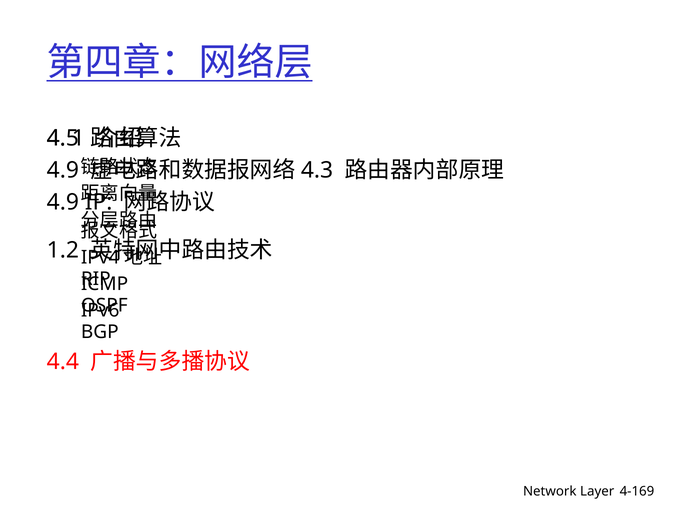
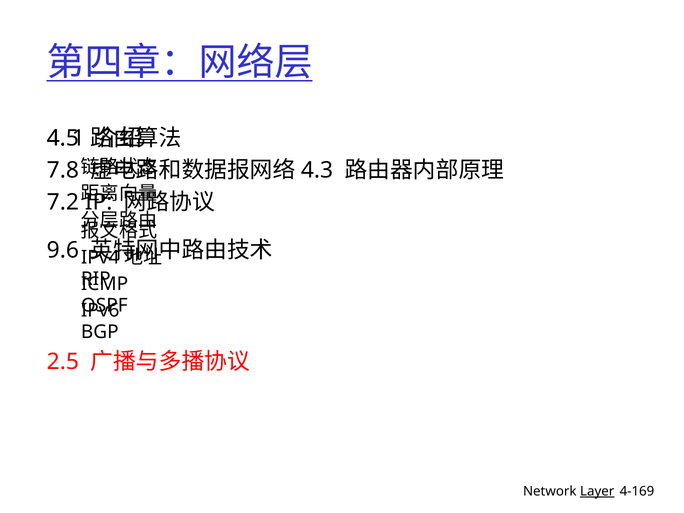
4.9 at (63, 170): 4.9 -> 7.8
4.9 at (63, 202): 4.9 -> 7.2
1.2: 1.2 -> 9.6
4.4: 4.4 -> 2.5
Layer underline: none -> present
